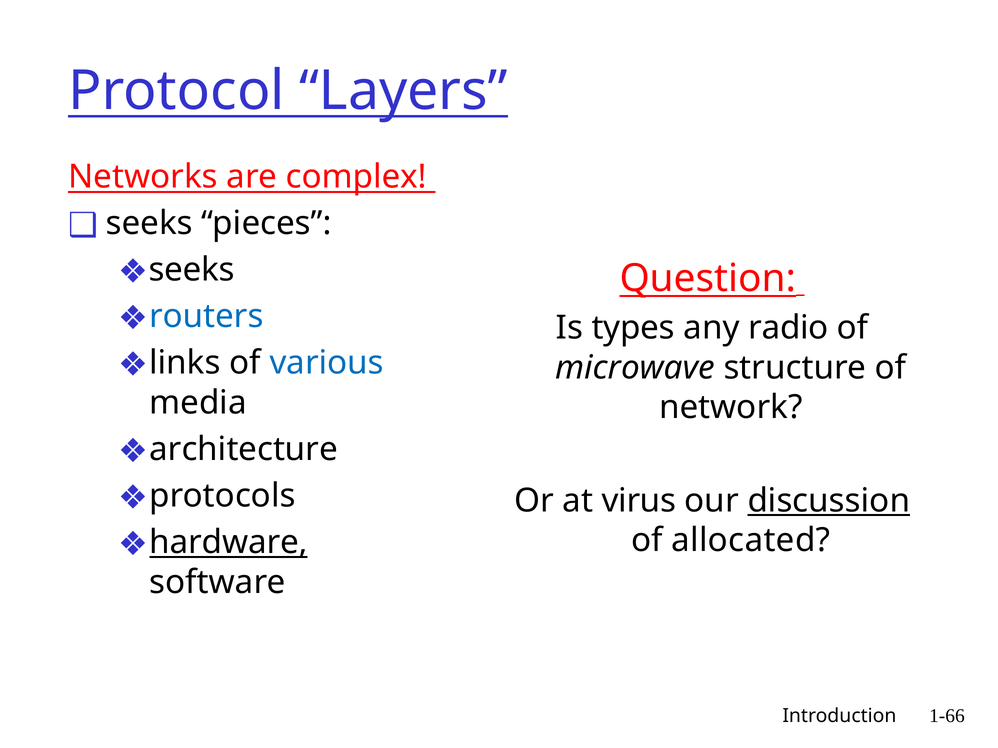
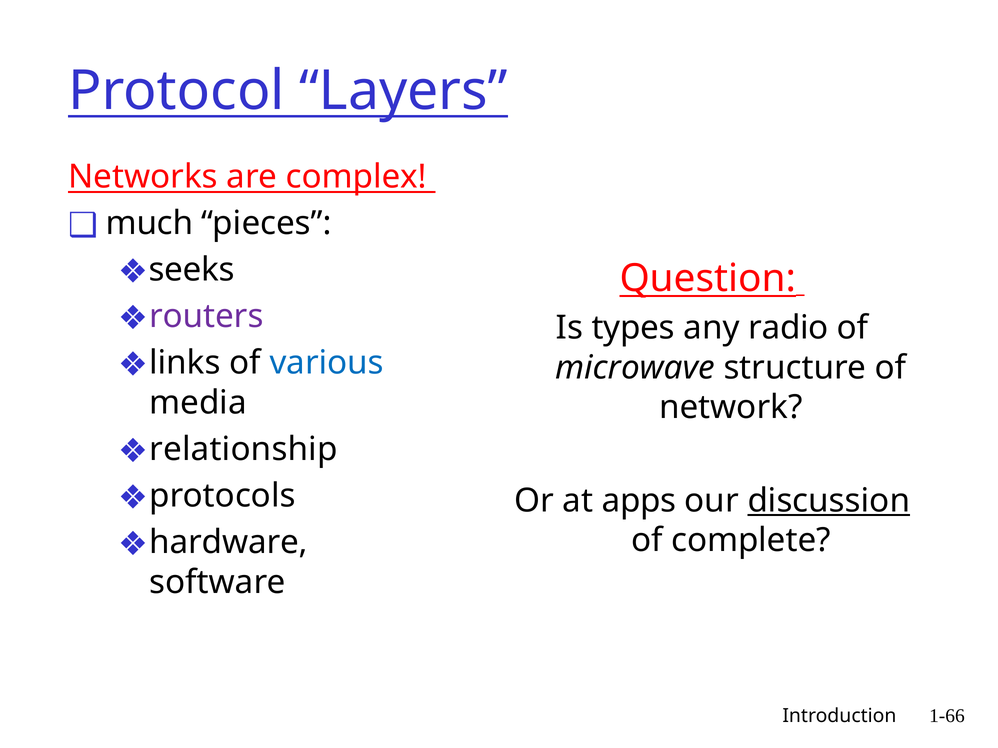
seeks at (149, 224): seeks -> much
routers colour: blue -> purple
architecture: architecture -> relationship
virus: virus -> apps
hardware underline: present -> none
allocated: allocated -> complete
